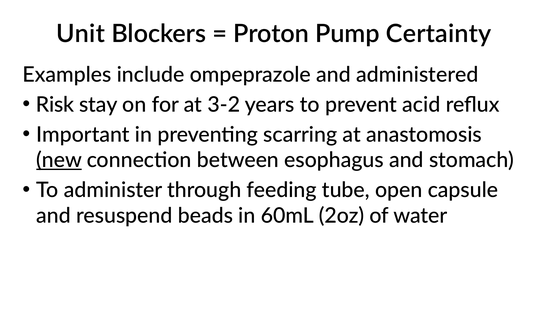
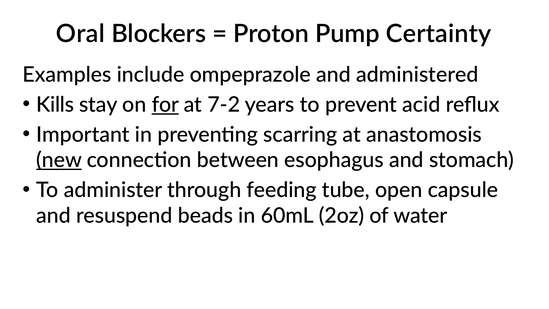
Unit: Unit -> Oral
Risk: Risk -> Kills
for underline: none -> present
3-2: 3-2 -> 7-2
